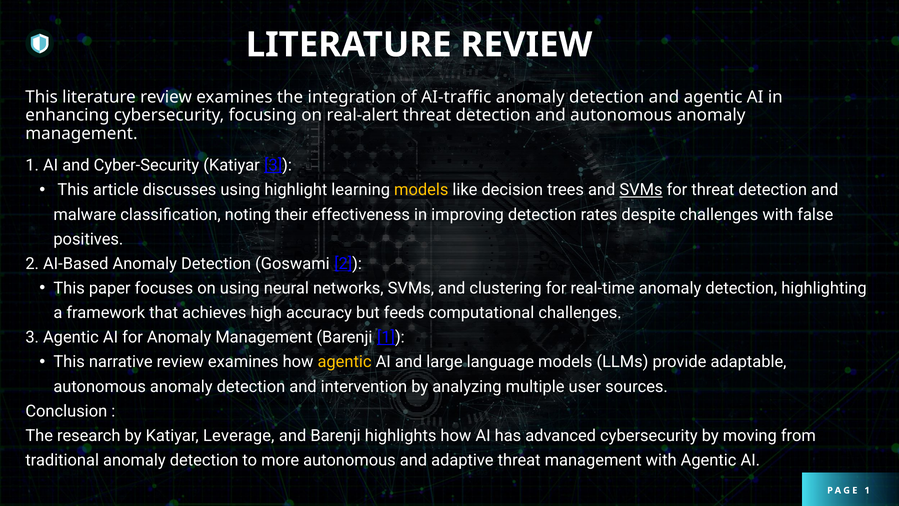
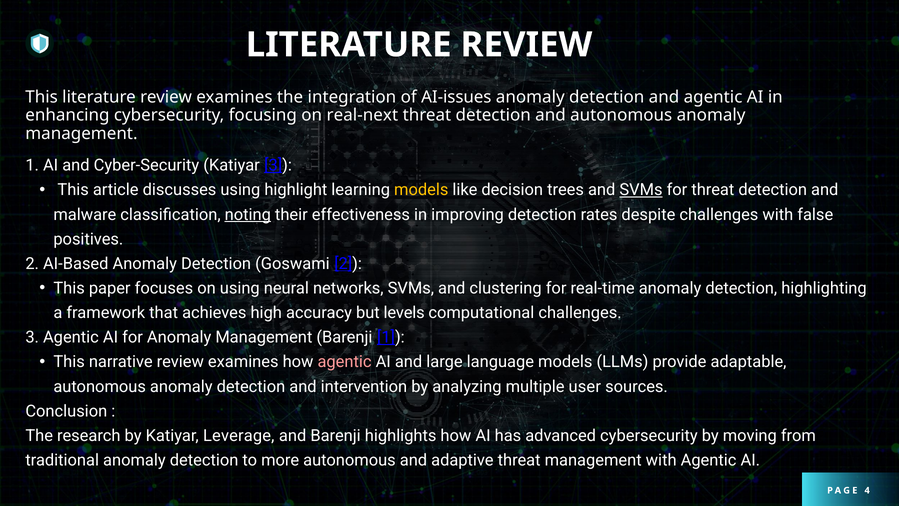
AI-traffic: AI-traffic -> AI-issues
real-alert: real-alert -> real-next
noting underline: none -> present
feeds: feeds -> levels
agentic at (345, 362) colour: yellow -> pink
1 at (867, 490): 1 -> 4
